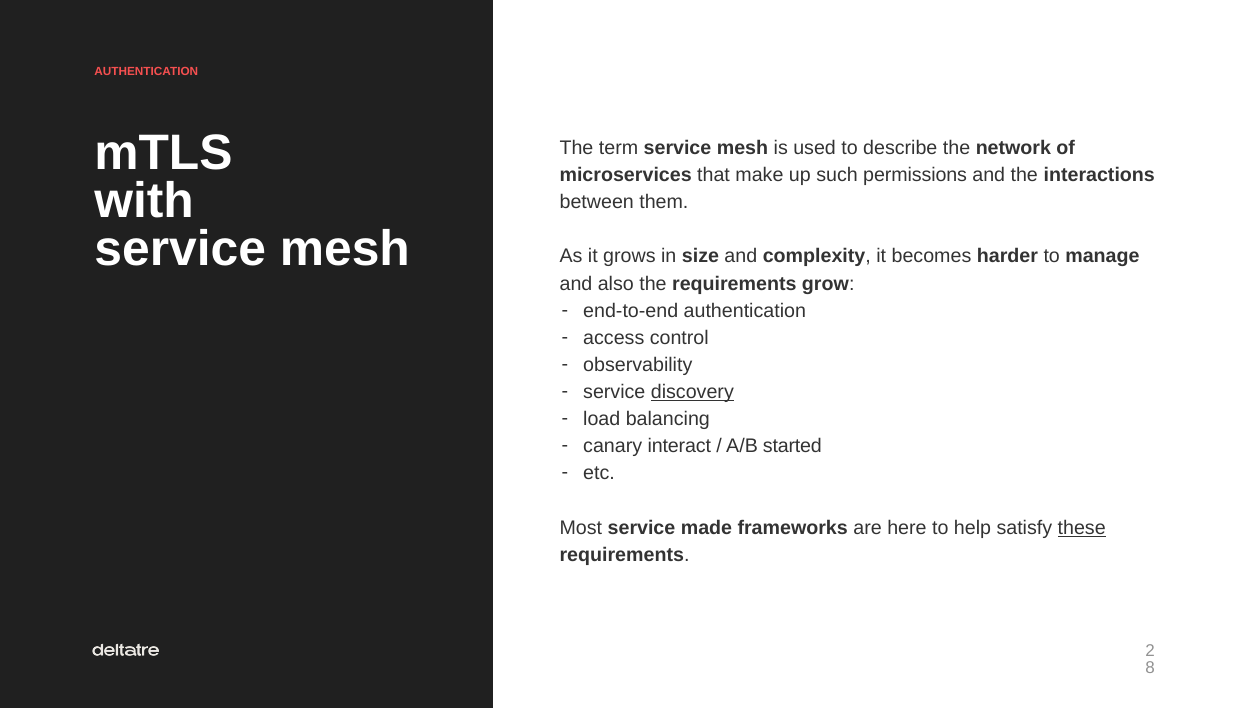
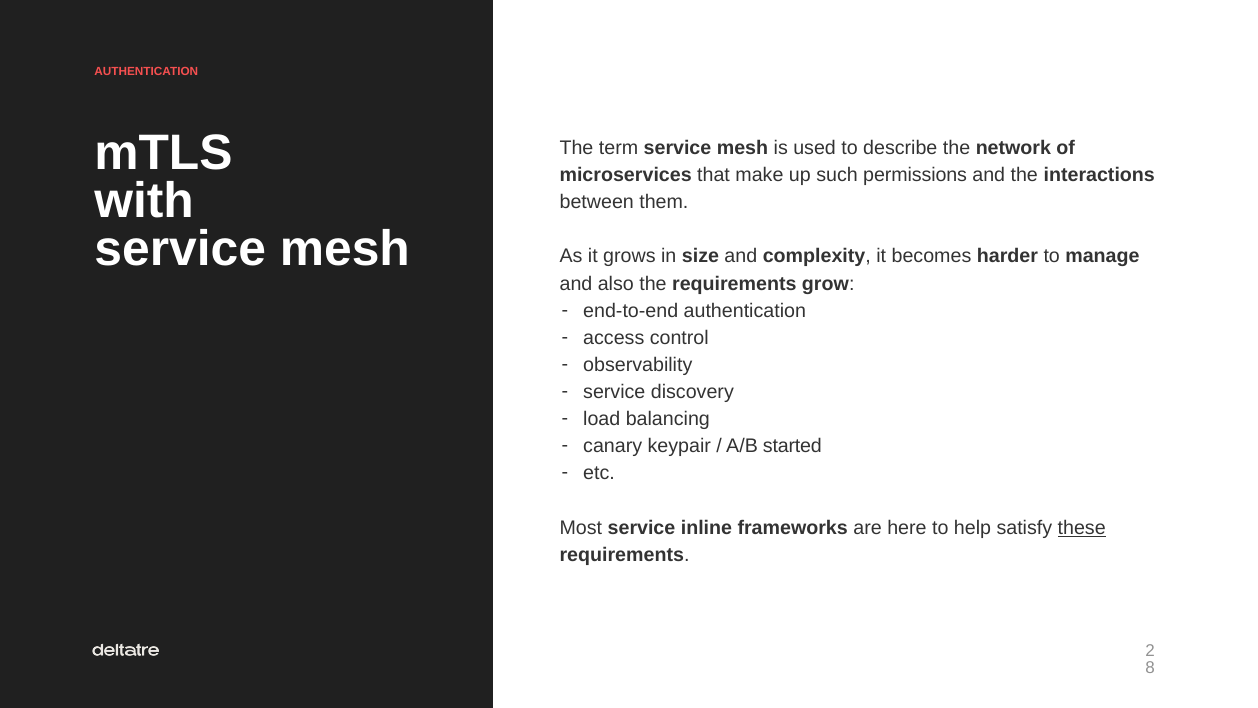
discovery underline: present -> none
interact: interact -> keypair
made: made -> inline
